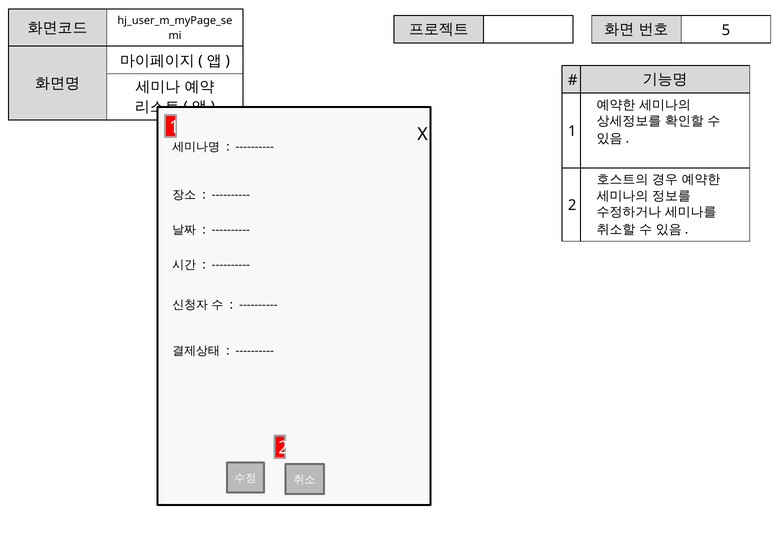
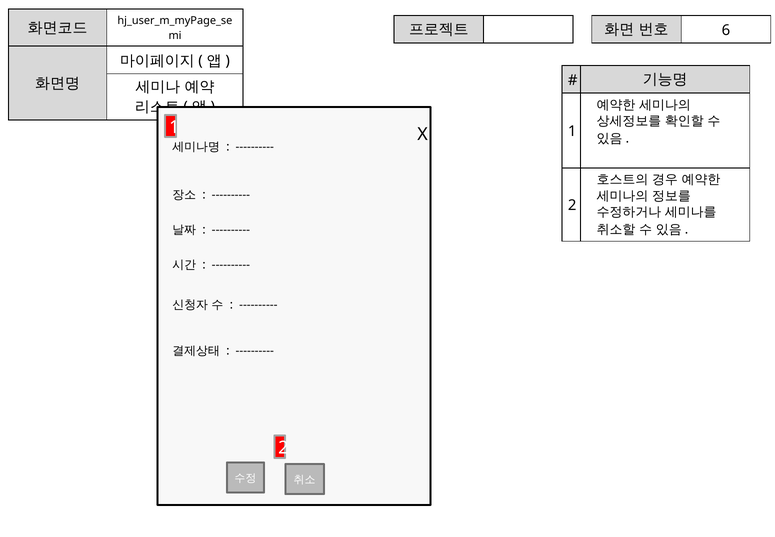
5: 5 -> 6
